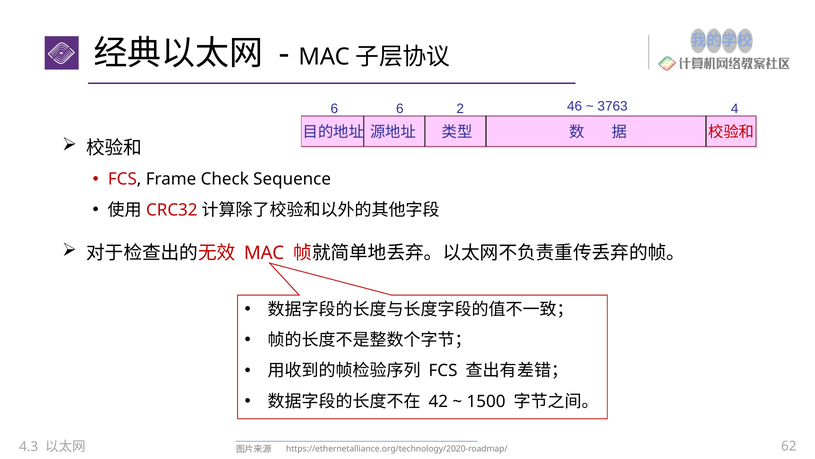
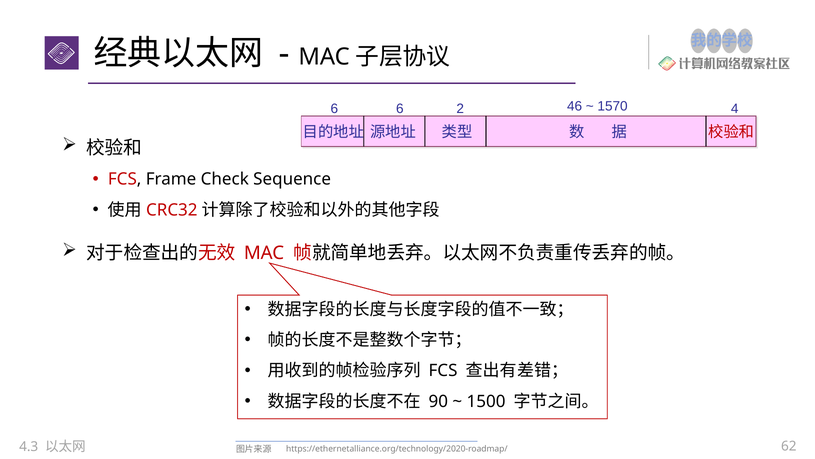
3763: 3763 -> 1570
42: 42 -> 90
